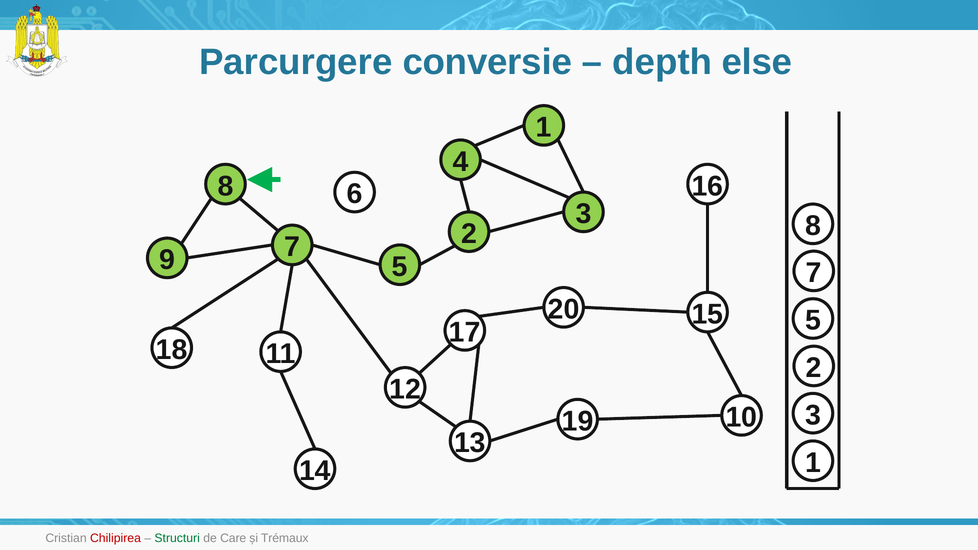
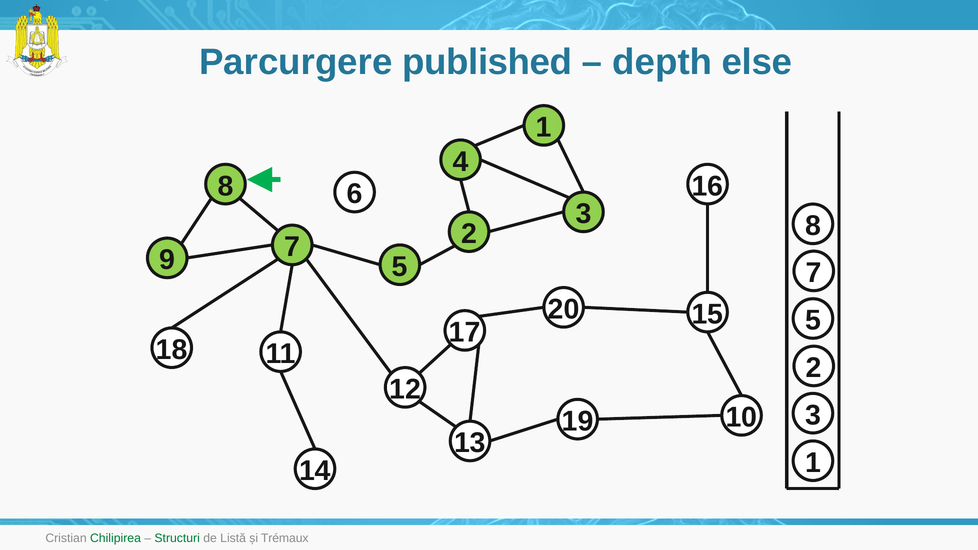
conversie: conversie -> published
Chilipirea colour: red -> green
Care: Care -> Listă
